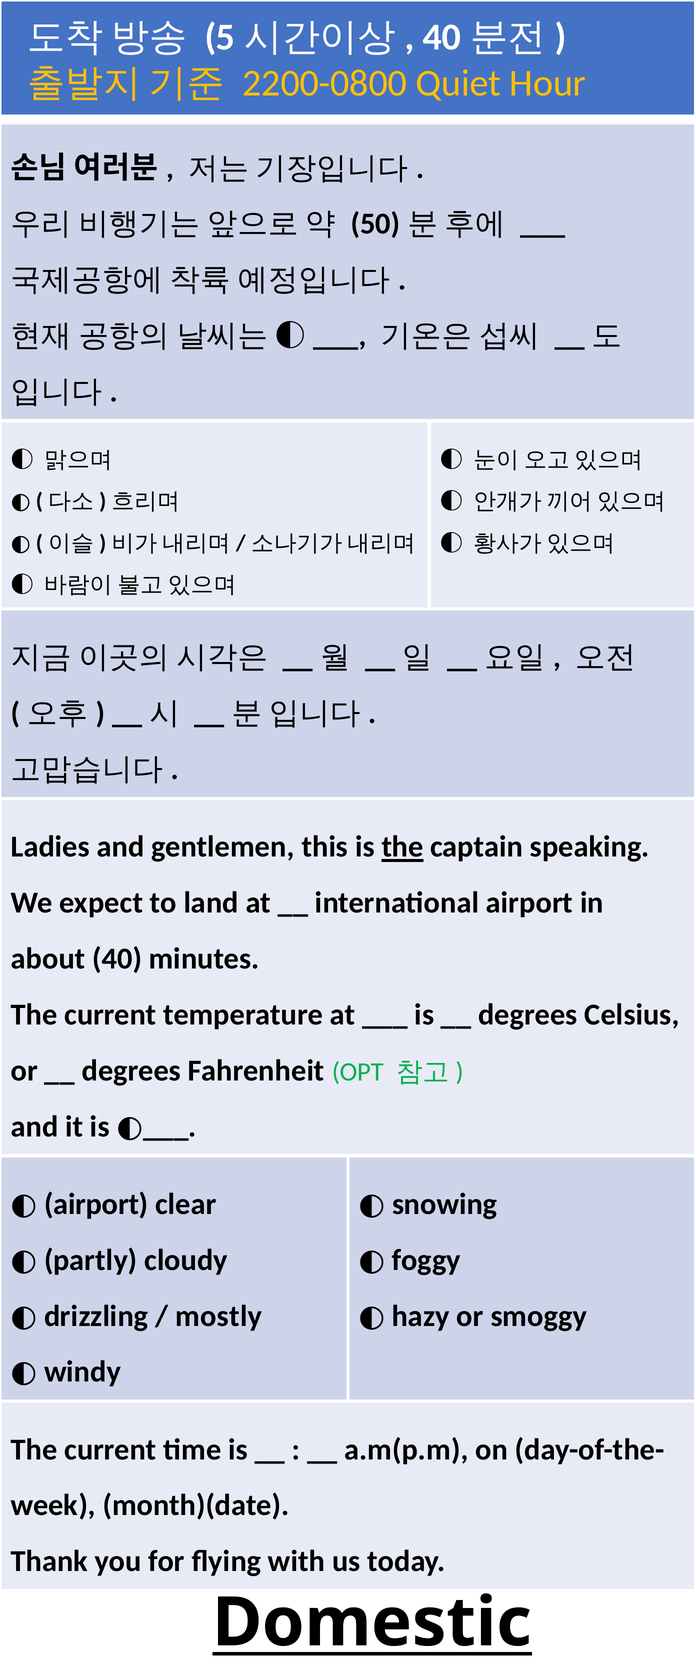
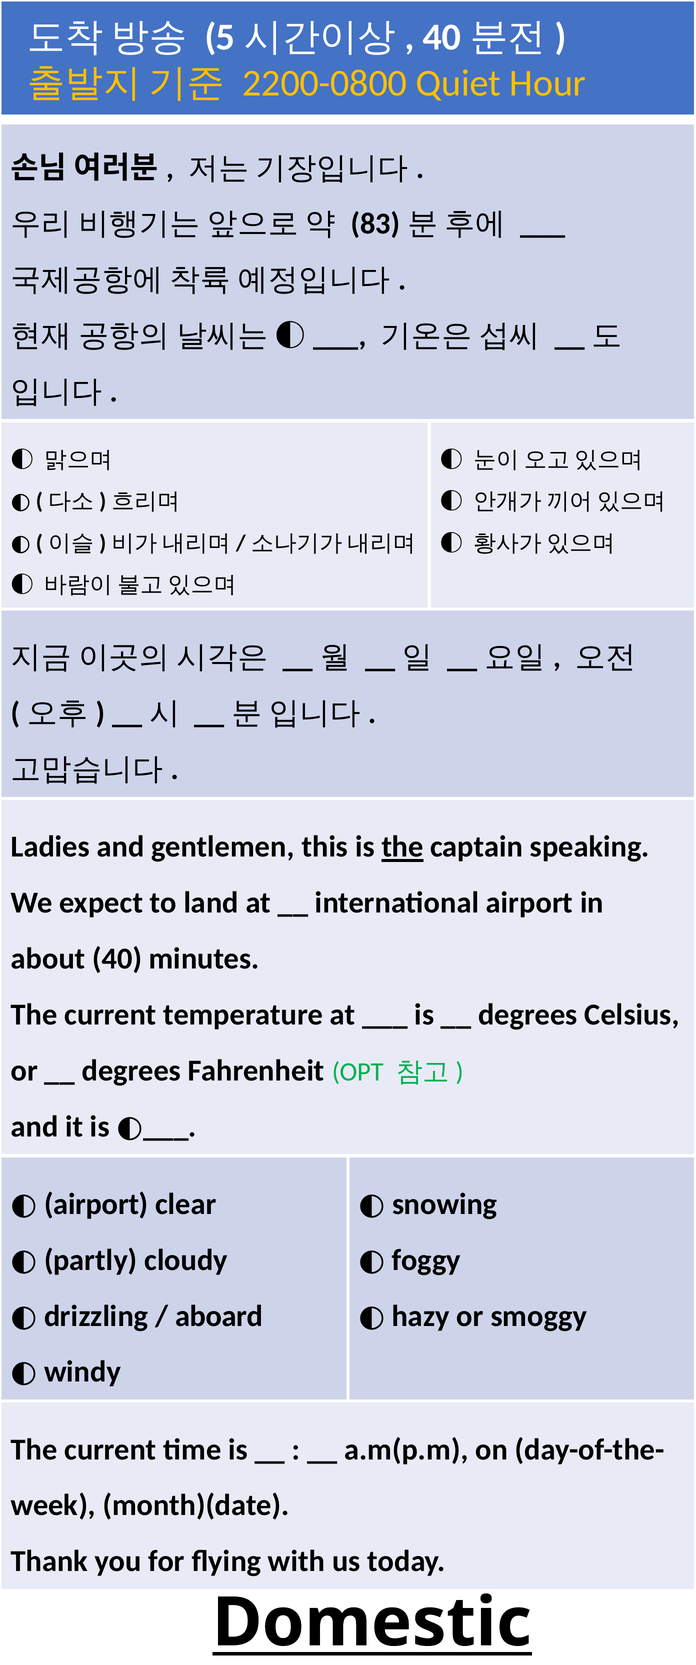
50: 50 -> 83
mostly: mostly -> aboard
